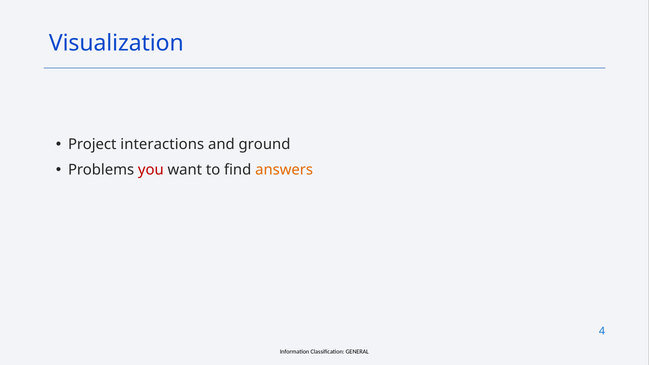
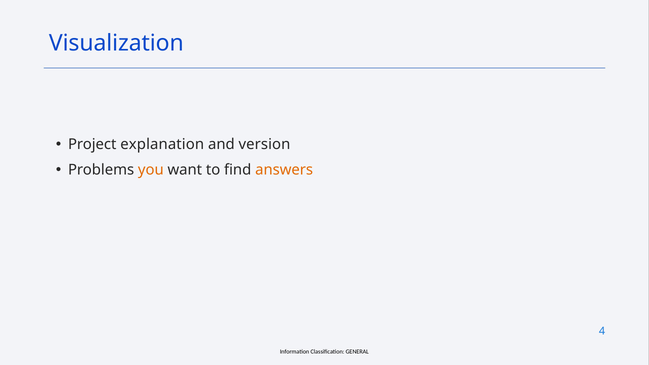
interactions: interactions -> explanation
ground: ground -> version
you colour: red -> orange
